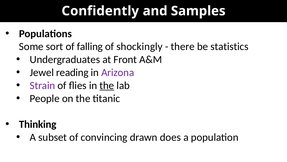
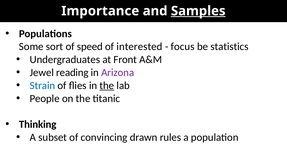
Confidently: Confidently -> Importance
Samples underline: none -> present
falling: falling -> speed
shockingly: shockingly -> interested
there: there -> focus
Strain colour: purple -> blue
does: does -> rules
